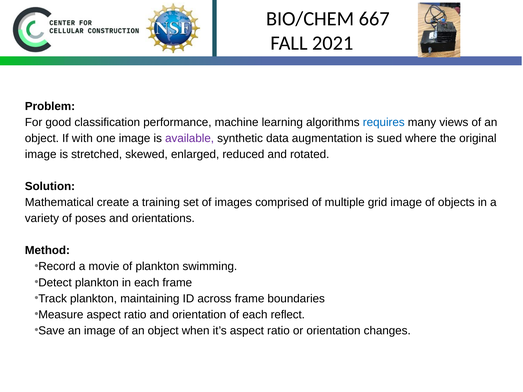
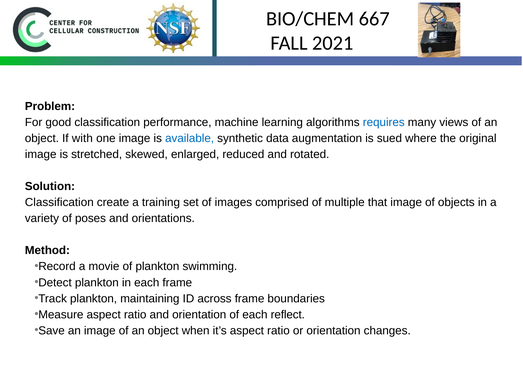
available colour: purple -> blue
Mathematical at (59, 203): Mathematical -> Classification
grid: grid -> that
